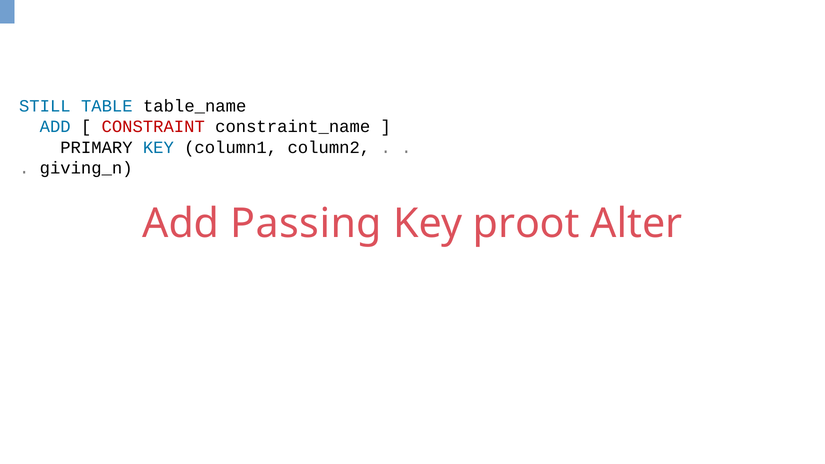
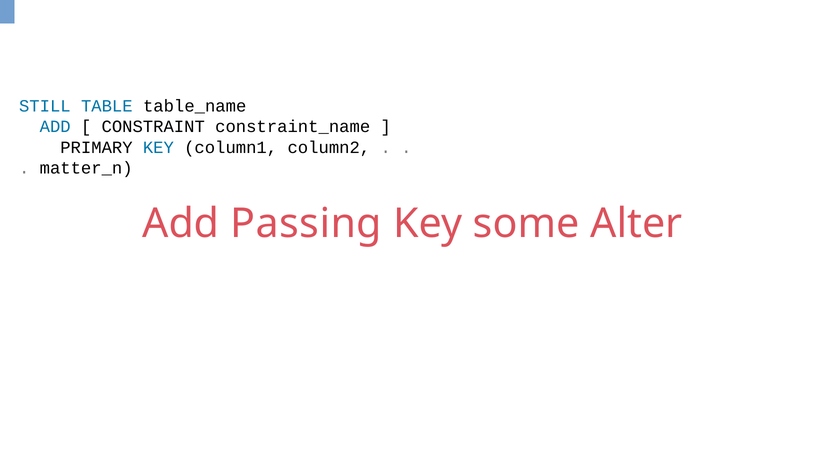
CONSTRAINT colour: red -> black
giving_n: giving_n -> matter_n
proot: proot -> some
